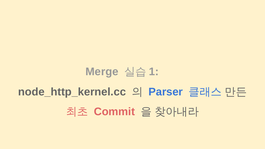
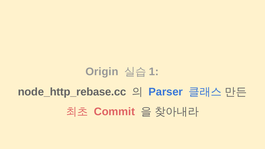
Merge: Merge -> Origin
node_http_kernel.cc: node_http_kernel.cc -> node_http_rebase.cc
